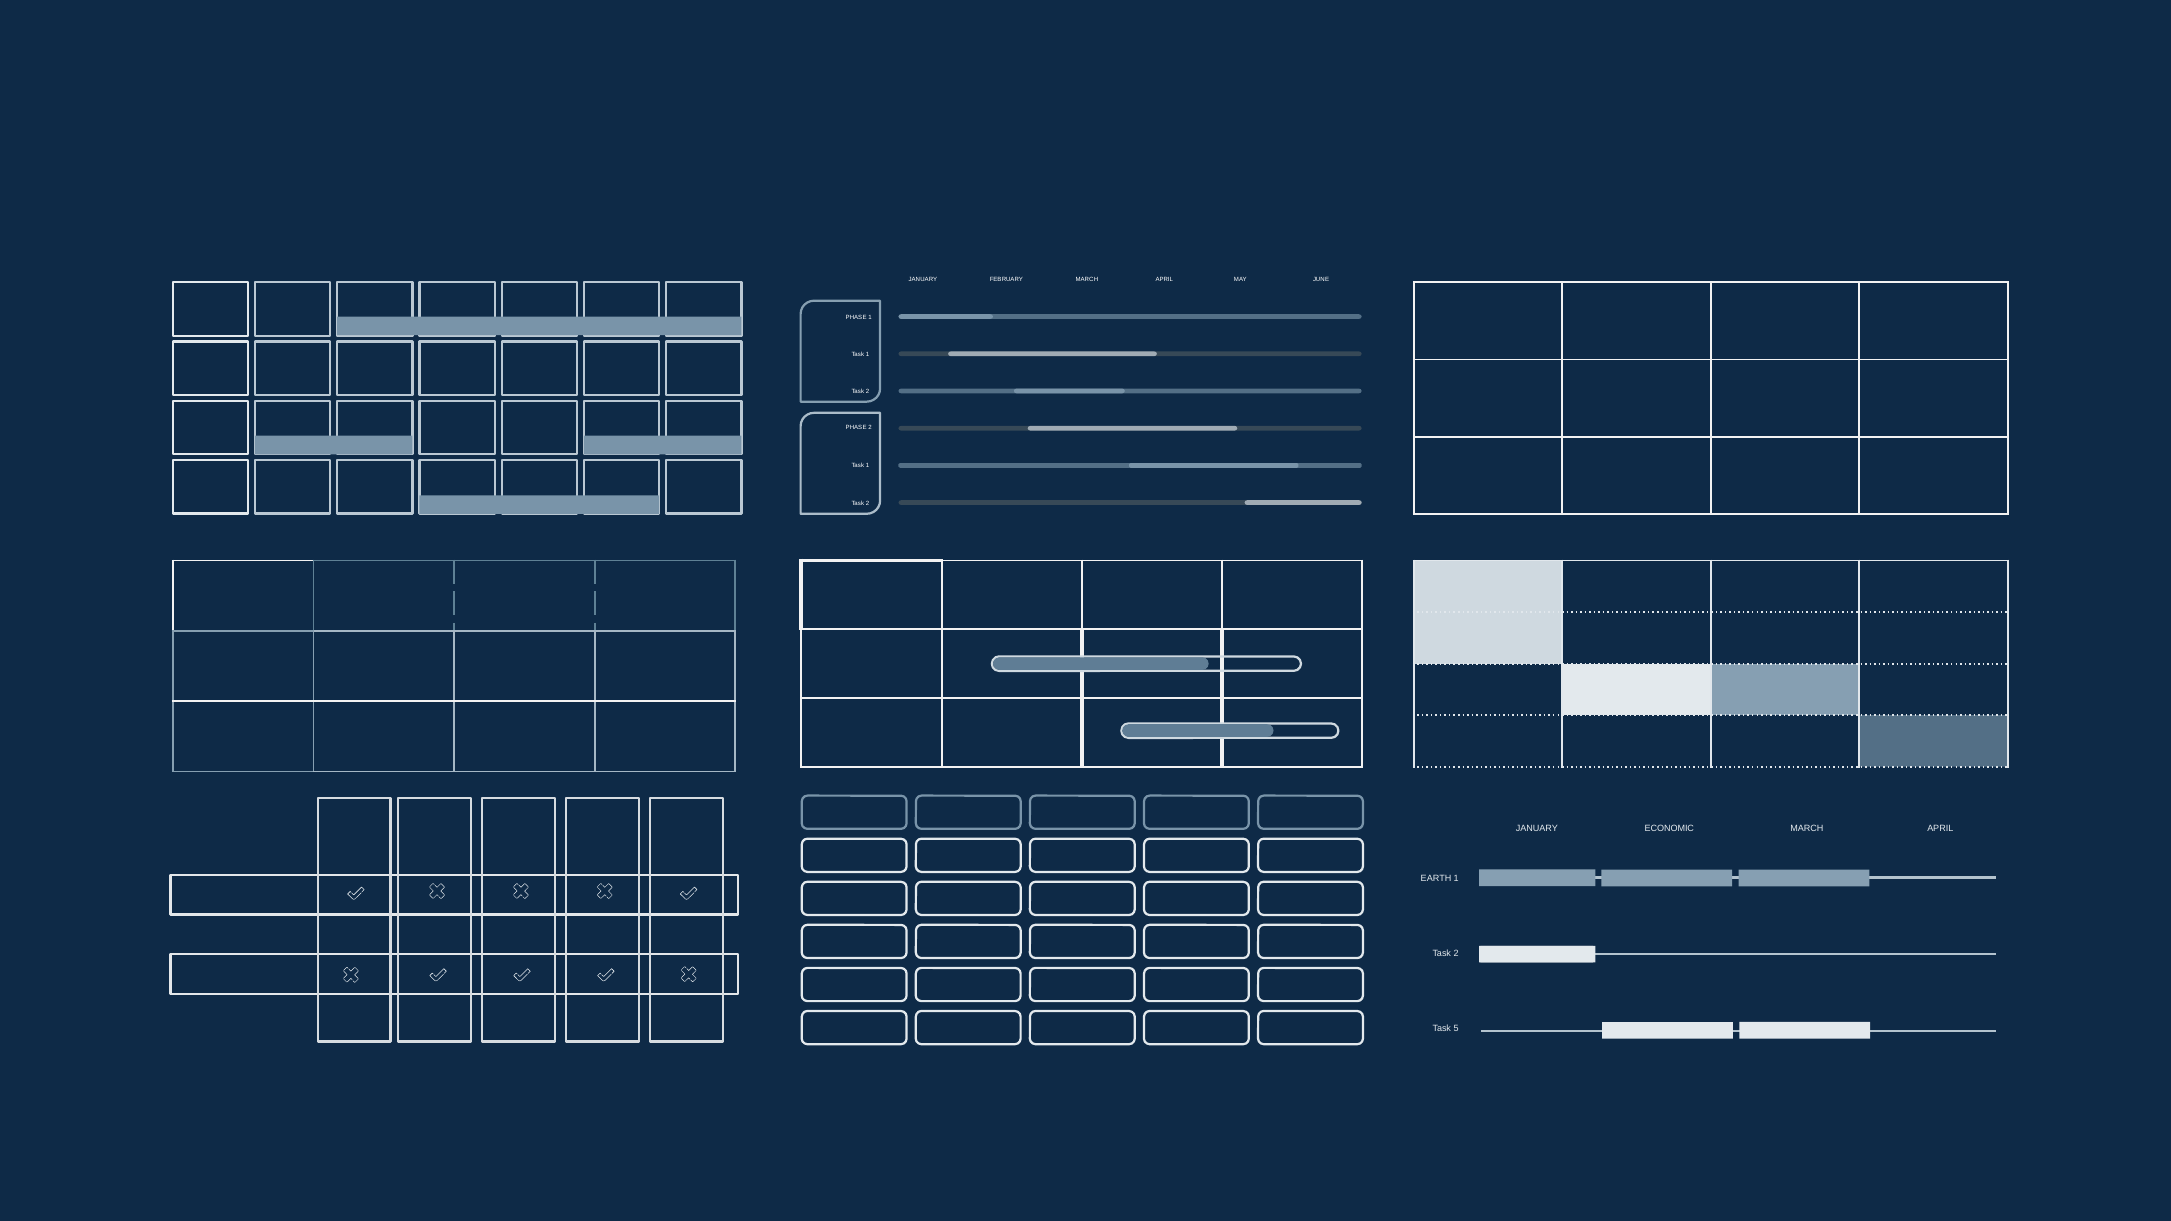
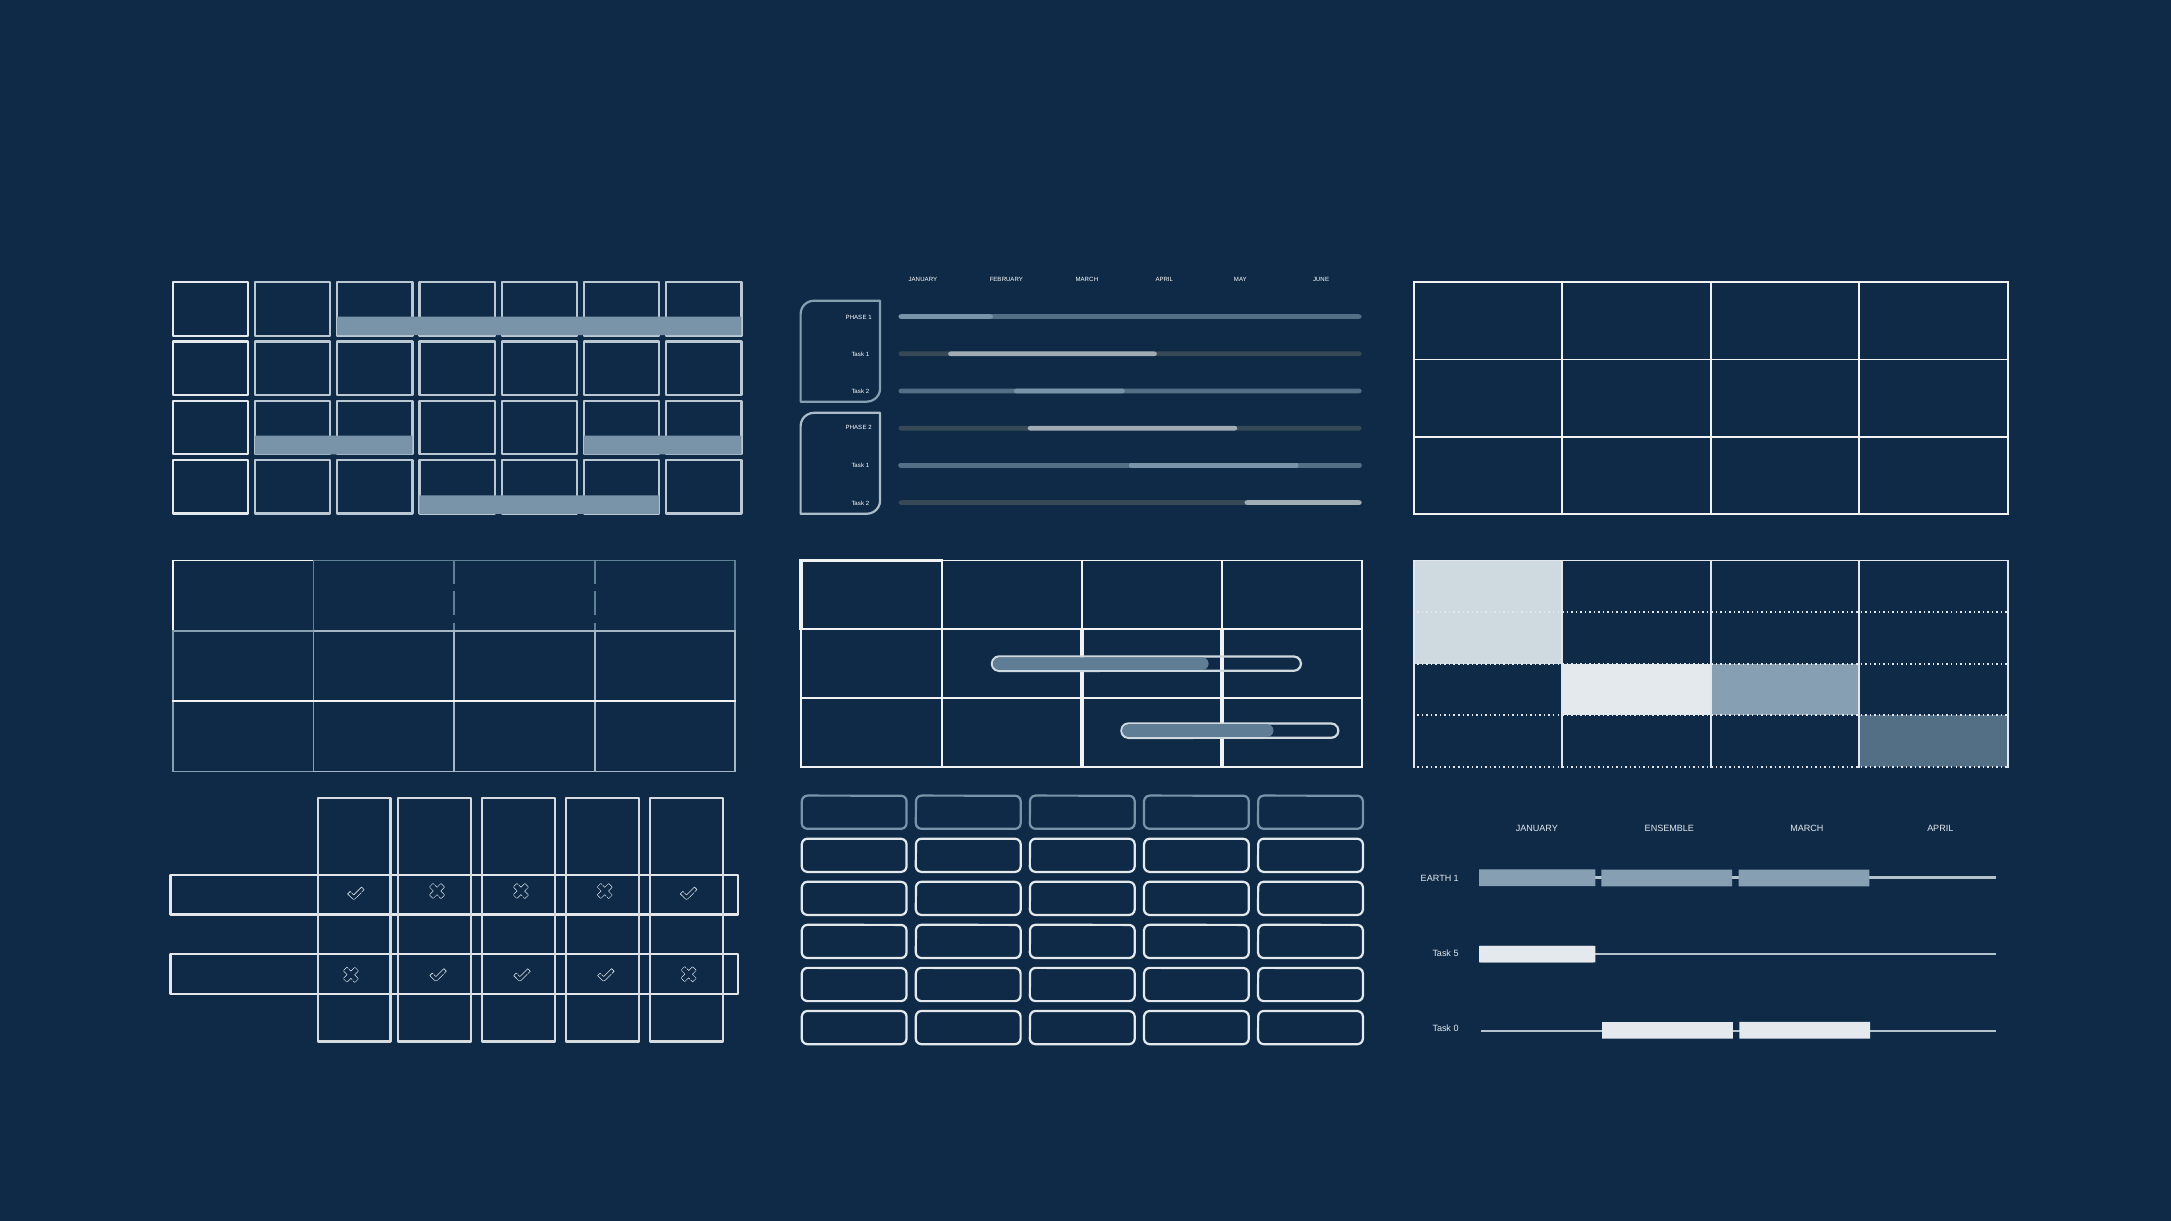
ECONOMIC: ECONOMIC -> ENSEMBLE
2 at (1456, 953): 2 -> 5
5: 5 -> 0
